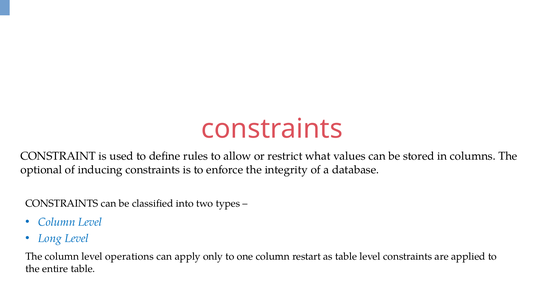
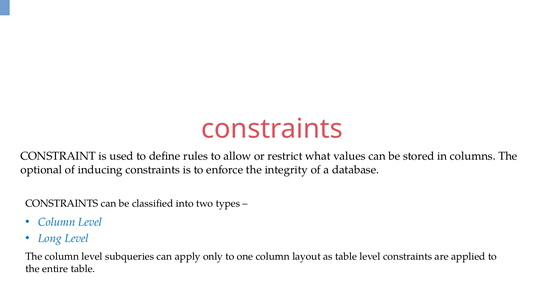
operations: operations -> subqueries
restart: restart -> layout
